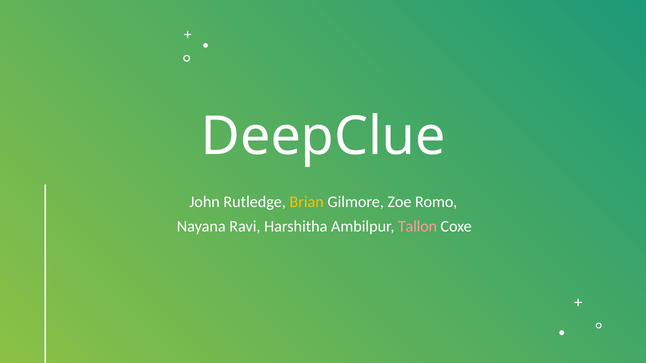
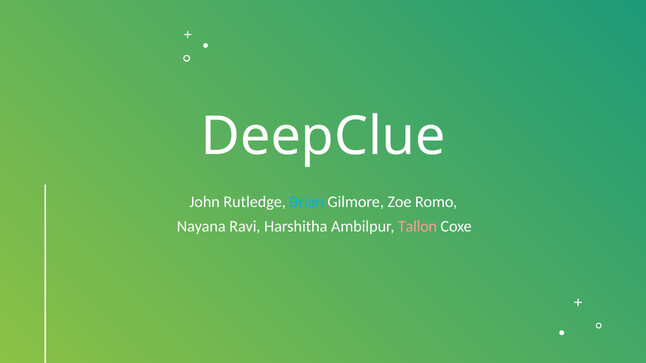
Brian colour: yellow -> light blue
